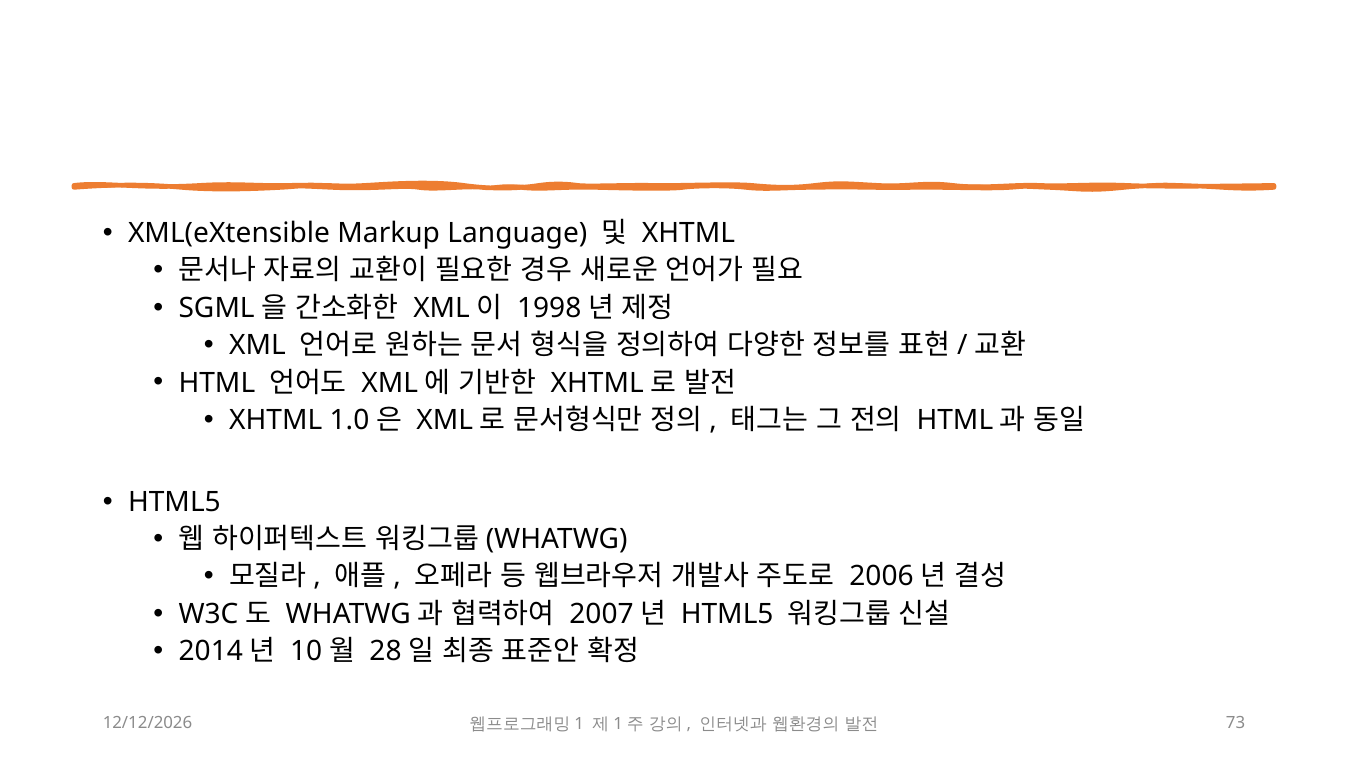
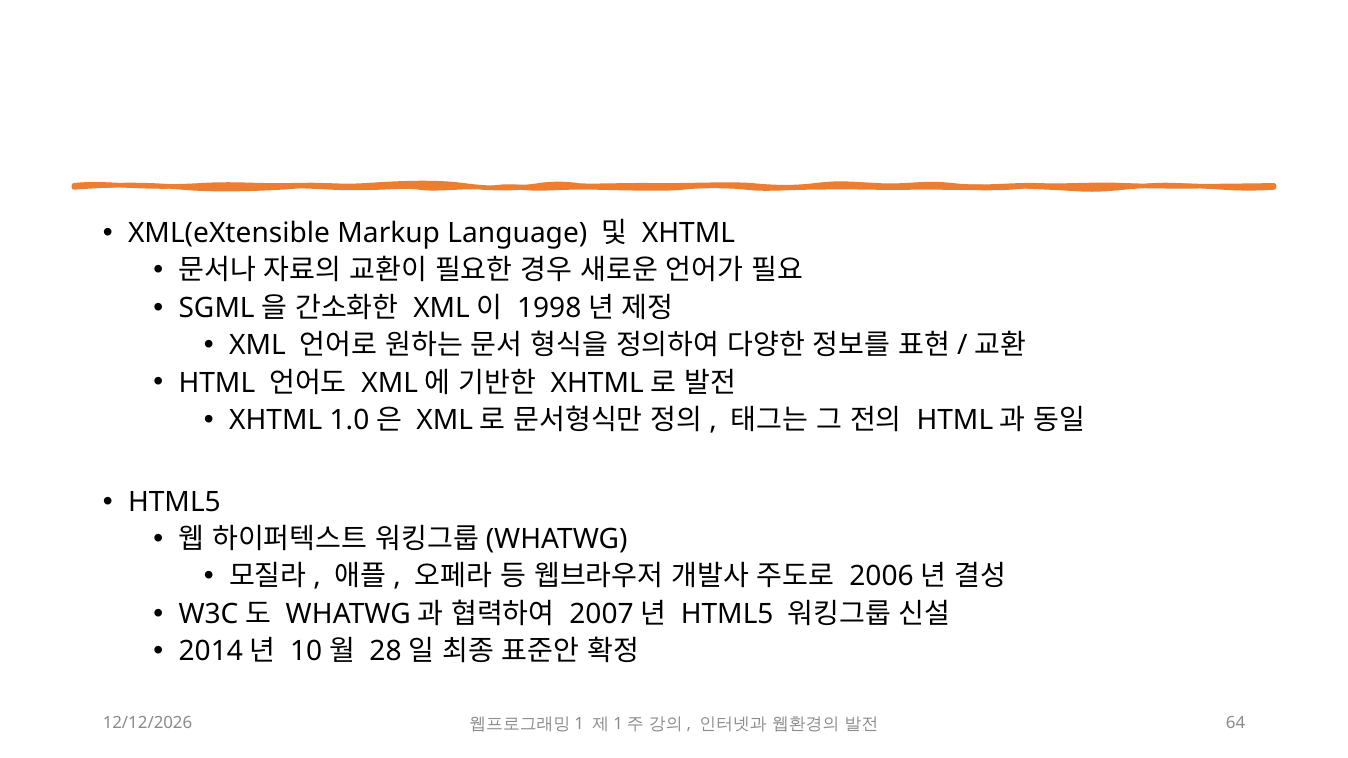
73: 73 -> 64
